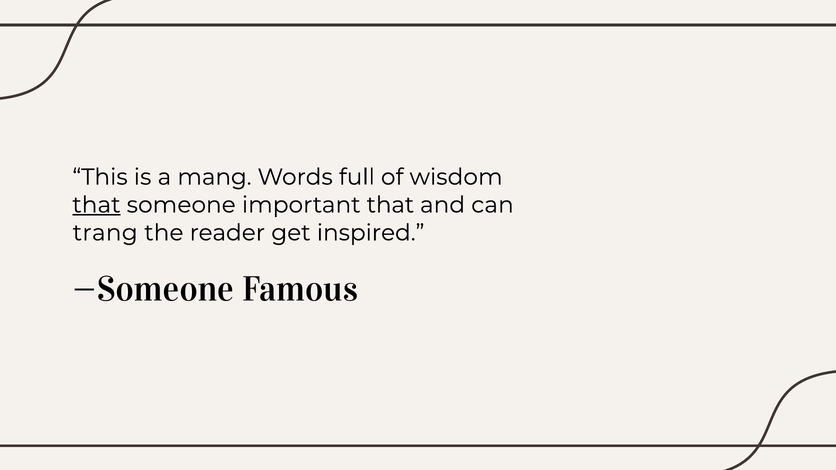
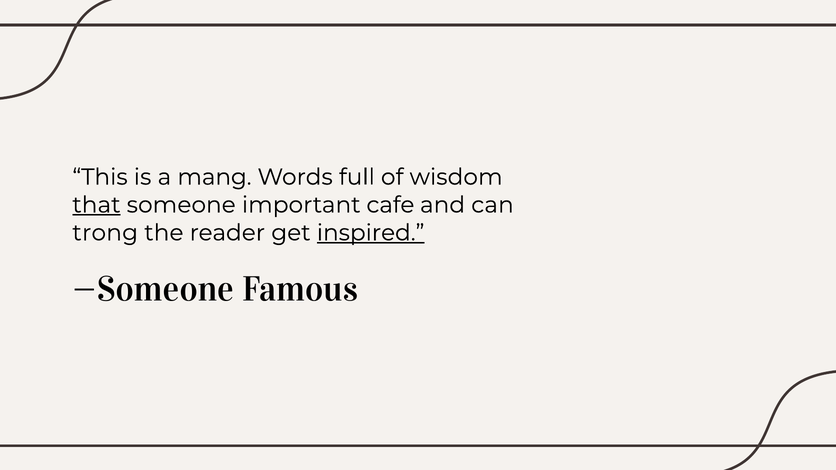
important that: that -> cafe
trang: trang -> trong
inspired underline: none -> present
